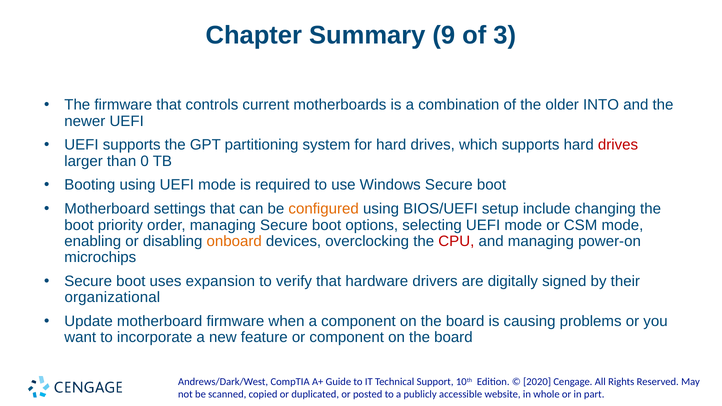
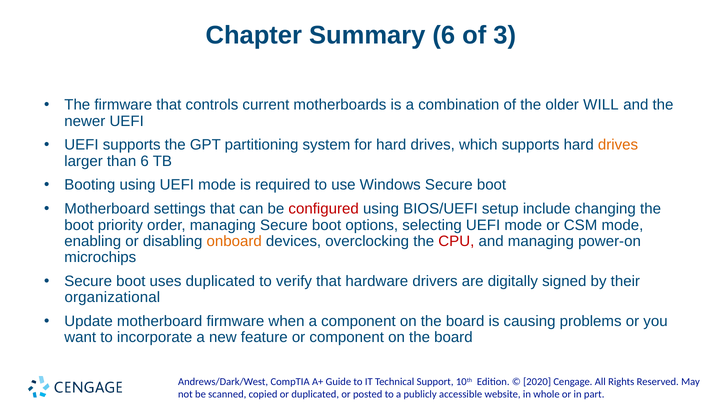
Summary 9: 9 -> 6
INTO: INTO -> WILL
drives at (618, 145) colour: red -> orange
than 0: 0 -> 6
configured colour: orange -> red
uses expansion: expansion -> duplicated
